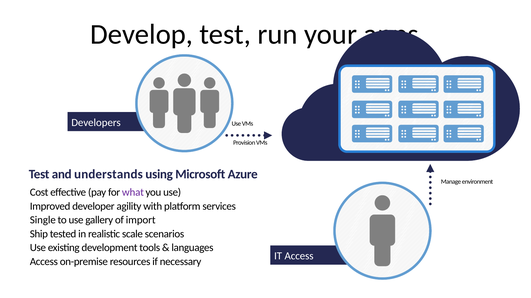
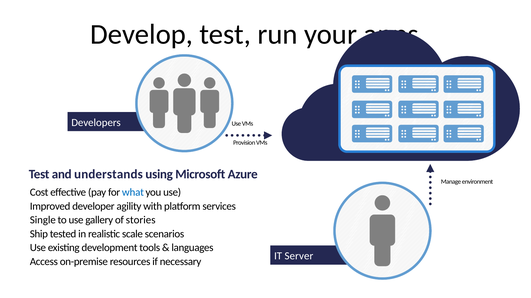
what colour: purple -> blue
import: import -> stories
IT Access: Access -> Server
